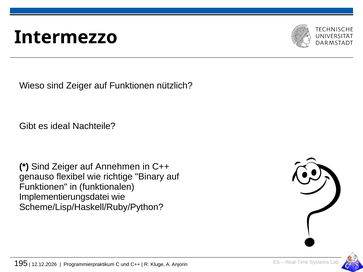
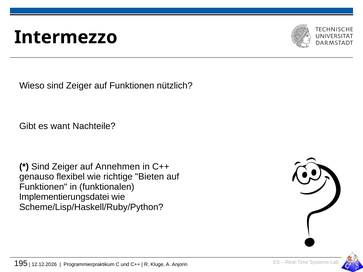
ideal: ideal -> want
Binary: Binary -> Bieten
